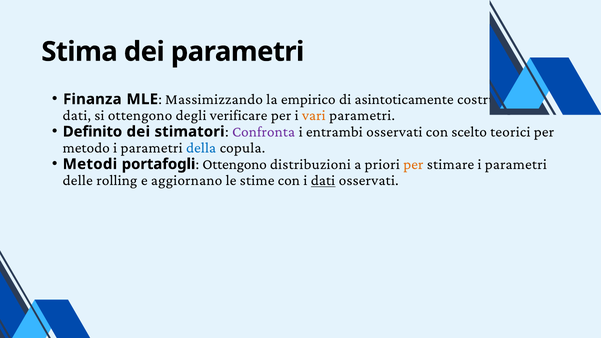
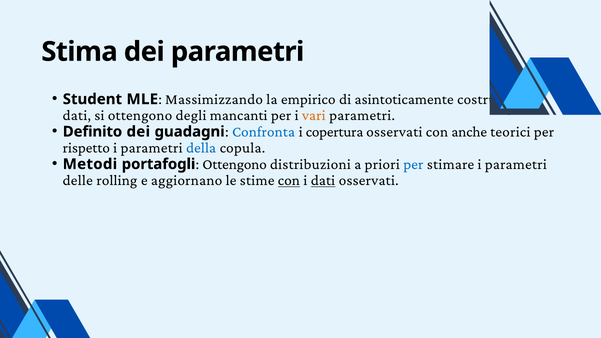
Finanza: Finanza -> Student
verificare: verificare -> mancanti
stimatori: stimatori -> guadagni
Confronta colour: purple -> blue
entrambi: entrambi -> copertura
scelto: scelto -> anche
metodo: metodo -> rispetto
per at (413, 164) colour: orange -> blue
con at (289, 180) underline: none -> present
